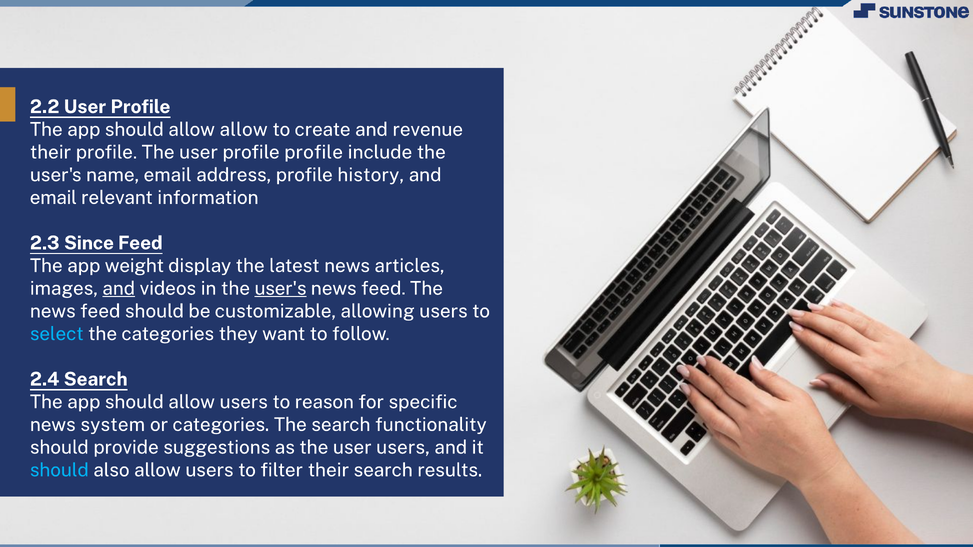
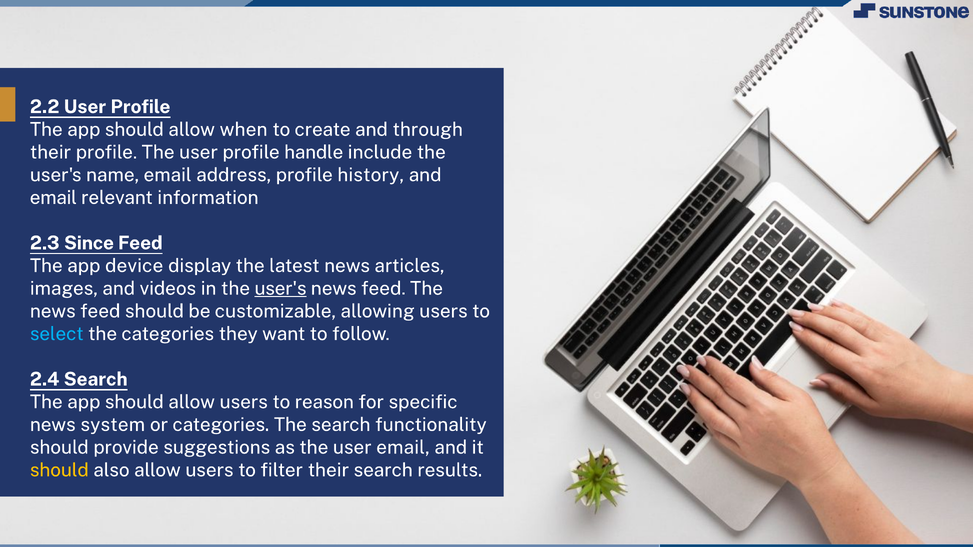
allow allow: allow -> when
revenue: revenue -> through
profile profile: profile -> handle
weight: weight -> device
and at (119, 289) underline: present -> none
user users: users -> email
should at (59, 470) colour: light blue -> yellow
